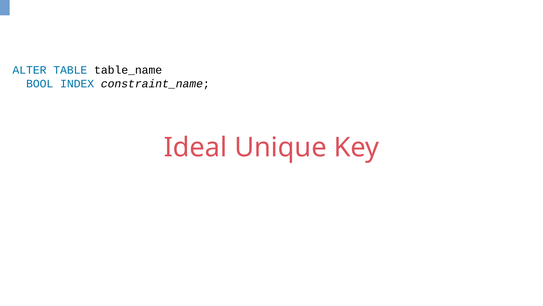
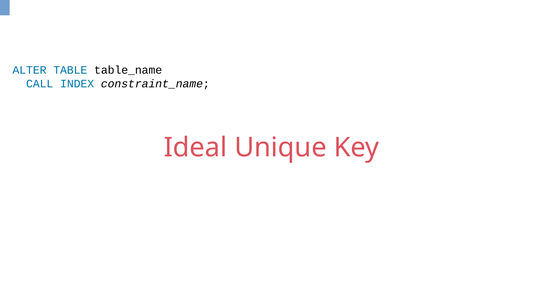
BOOL: BOOL -> CALL
